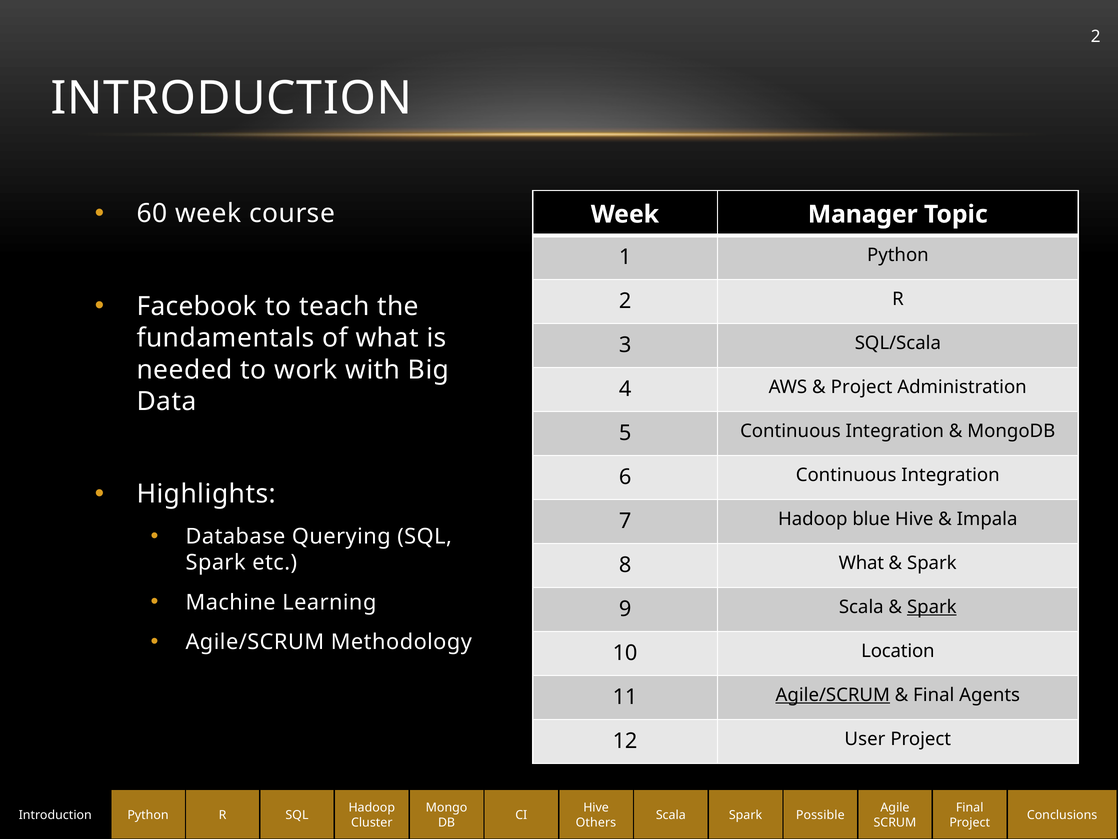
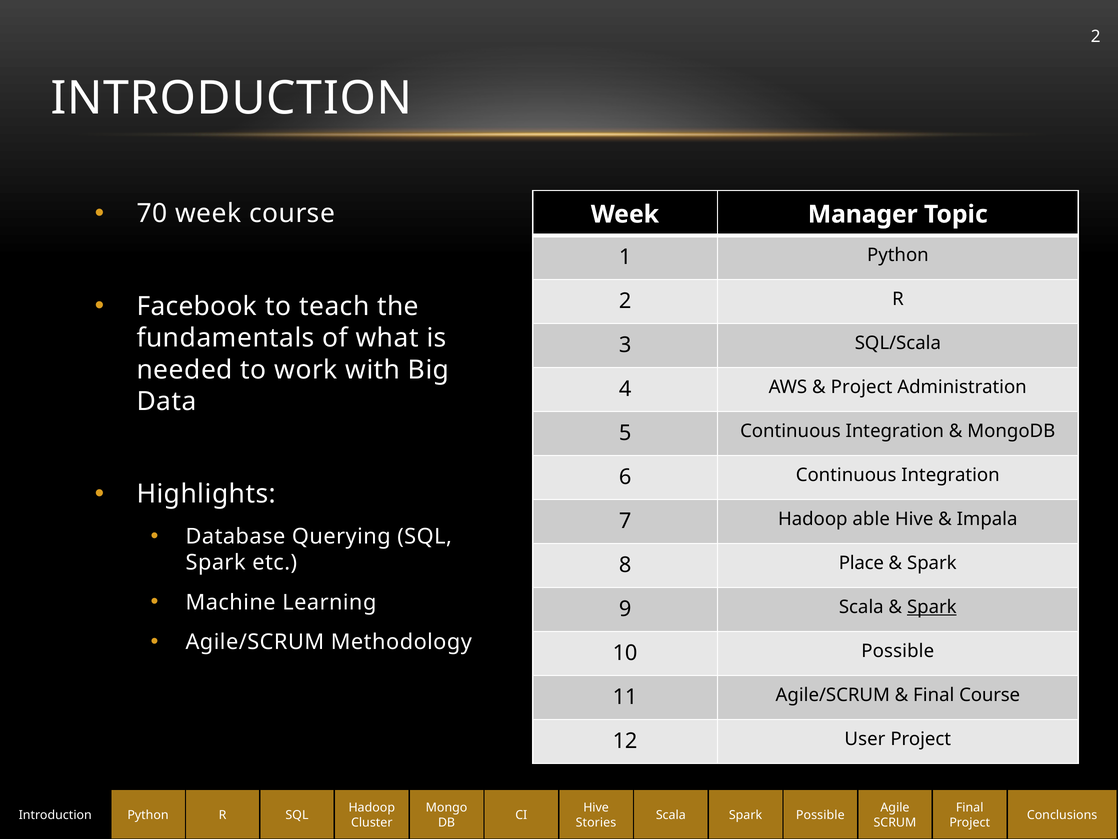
60: 60 -> 70
blue: blue -> able
8 What: What -> Place
10 Location: Location -> Possible
Agile/SCRUM at (833, 694) underline: present -> none
Final Agents: Agents -> Course
Others: Others -> Stories
